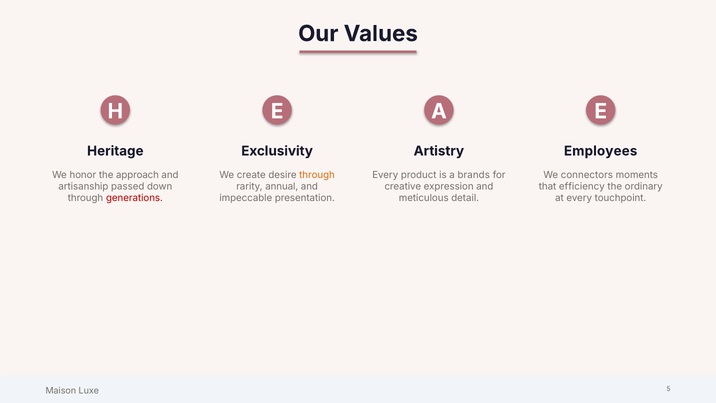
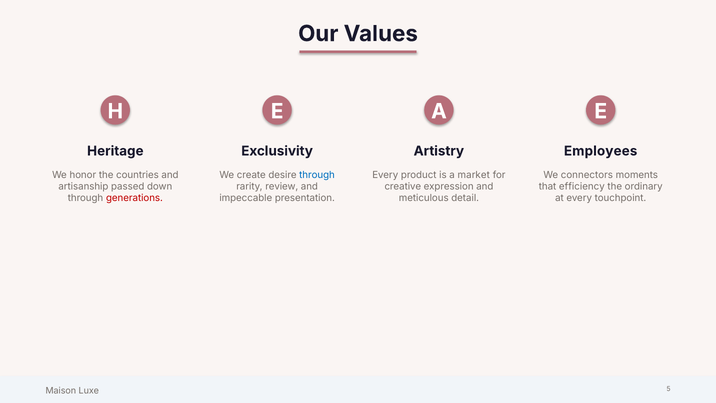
approach: approach -> countries
through at (317, 175) colour: orange -> blue
brands: brands -> market
annual: annual -> review
